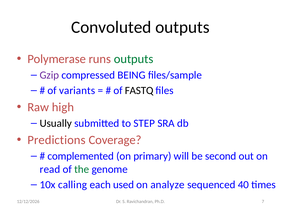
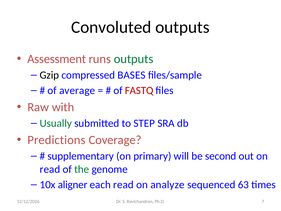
Polymerase: Polymerase -> Assessment
Gzip colour: purple -> black
BEING: BEING -> BASES
variants: variants -> average
FASTQ colour: black -> red
high: high -> with
Usually colour: black -> green
complemented: complemented -> supplementary
calling: calling -> aligner
each used: used -> read
40: 40 -> 63
